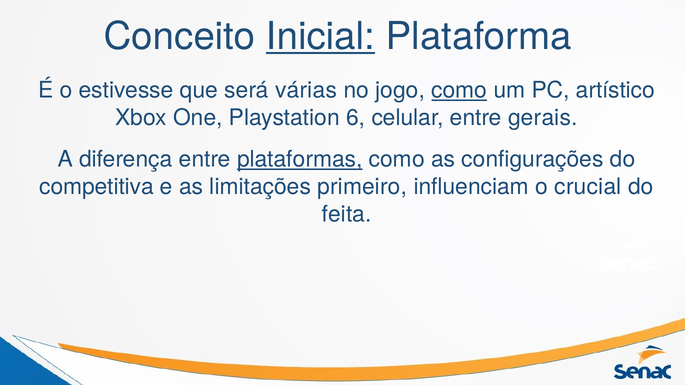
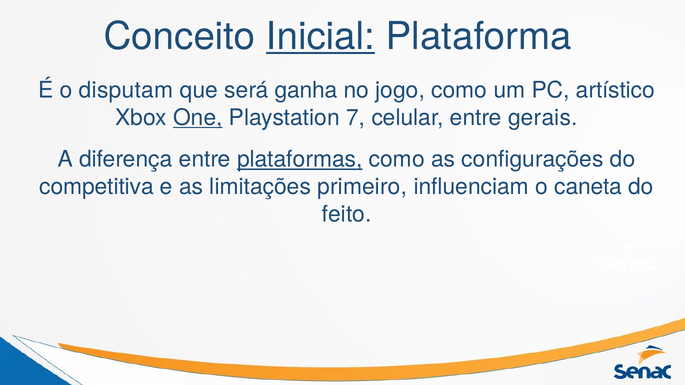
estivesse: estivesse -> disputam
várias: várias -> ganha
como at (459, 90) underline: present -> none
One underline: none -> present
6: 6 -> 7
crucial: crucial -> caneta
feita: feita -> feito
